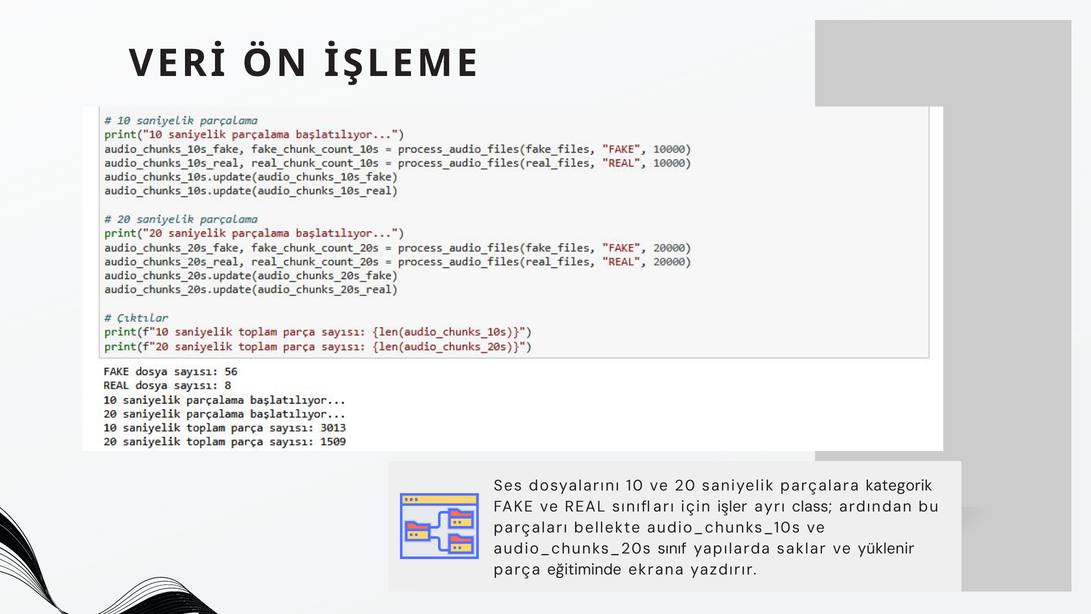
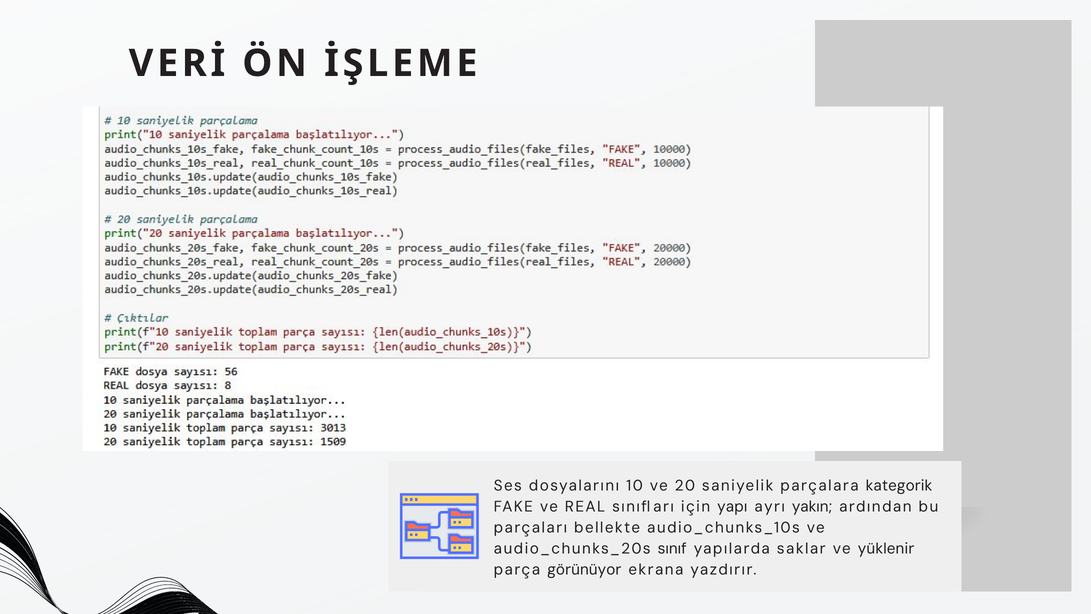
işler: işler -> yapı
class: class -> yakın
eğitiminde: eğitiminde -> görünüyor
